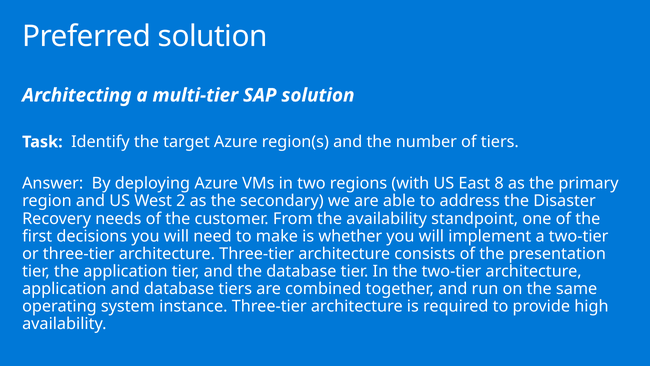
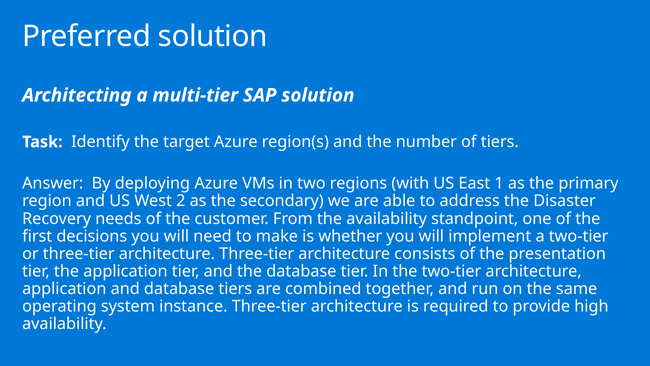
8: 8 -> 1
